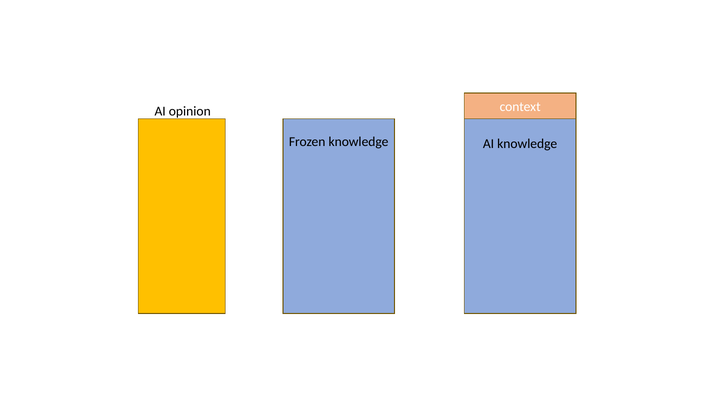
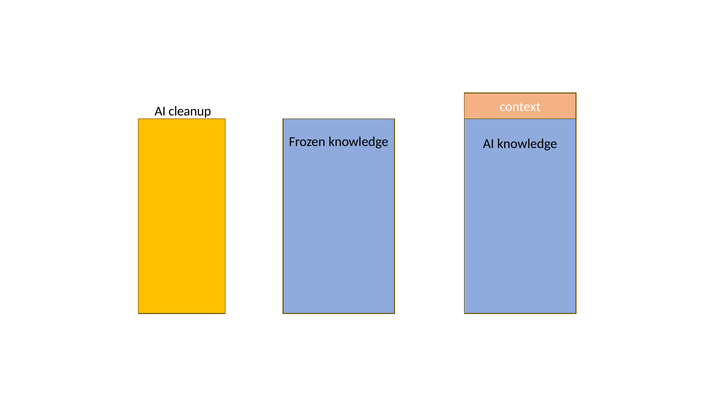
opinion: opinion -> cleanup
